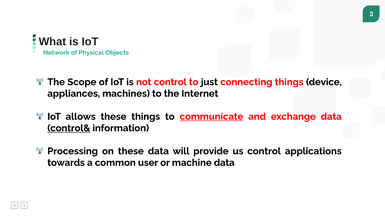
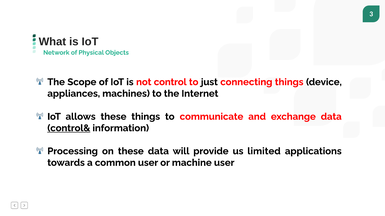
communicate underline: present -> none
us control: control -> limited
machine data: data -> user
